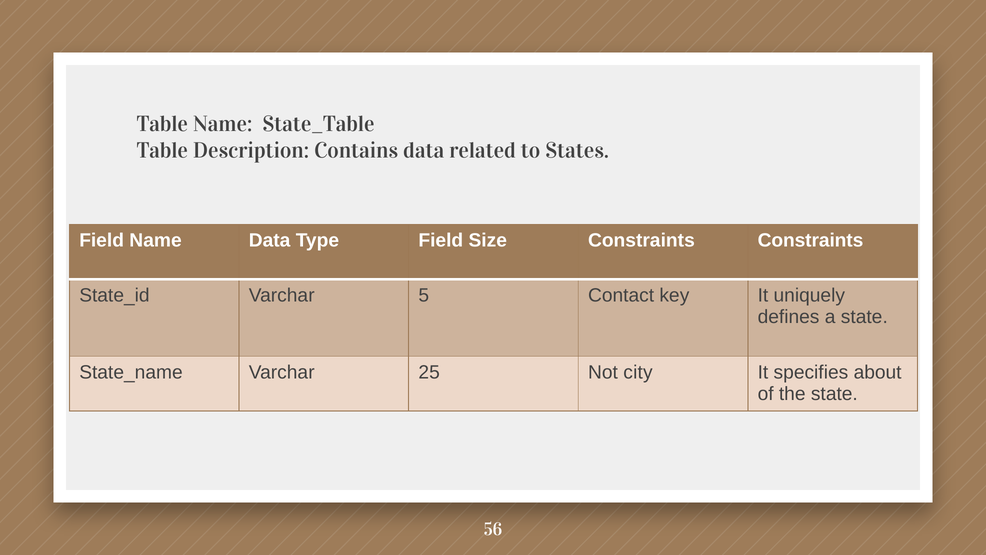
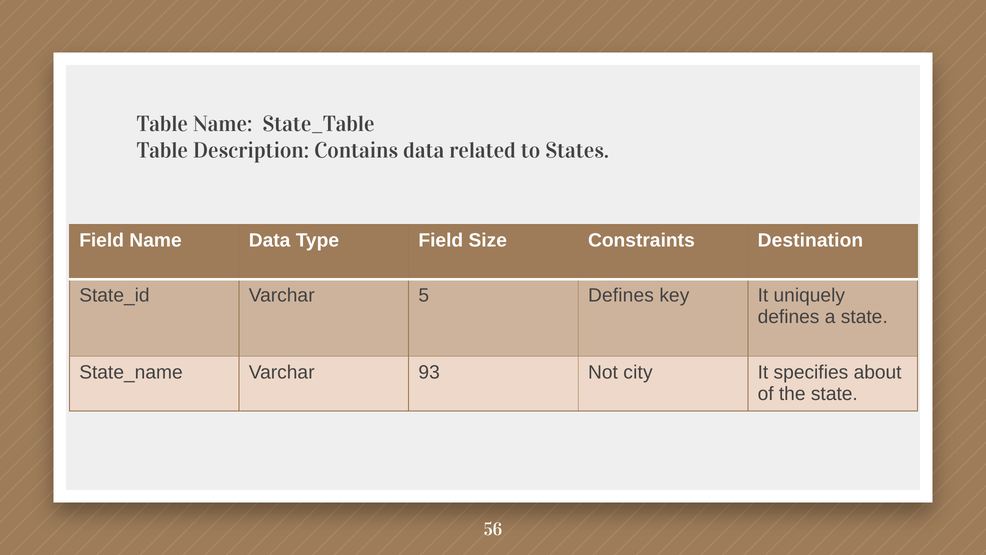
Constraints Constraints: Constraints -> Destination
5 Contact: Contact -> Defines
25: 25 -> 93
